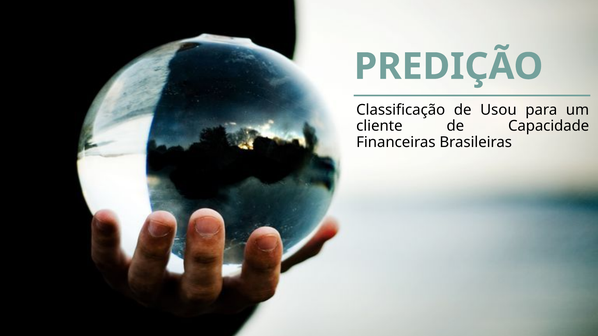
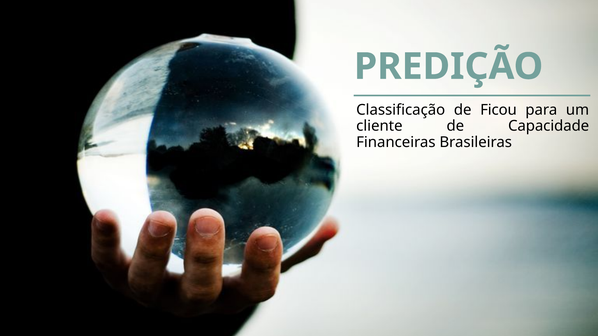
Usou: Usou -> Ficou
